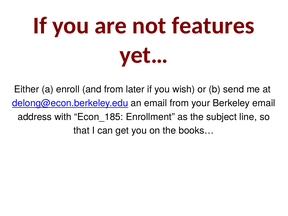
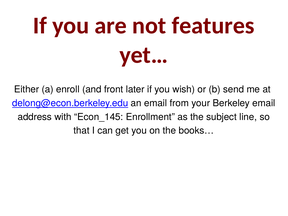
and from: from -> front
Econ_185: Econ_185 -> Econ_145
